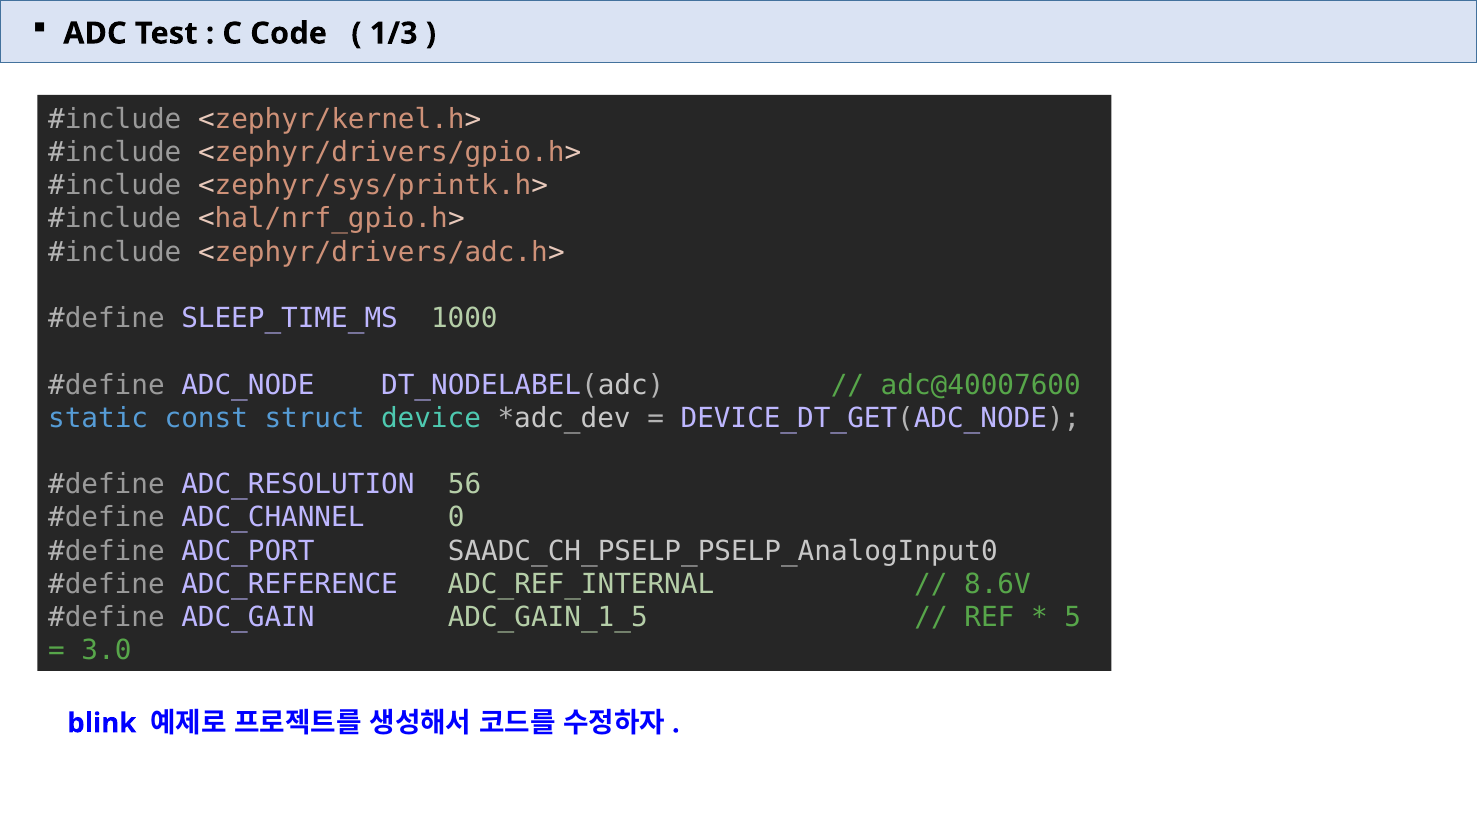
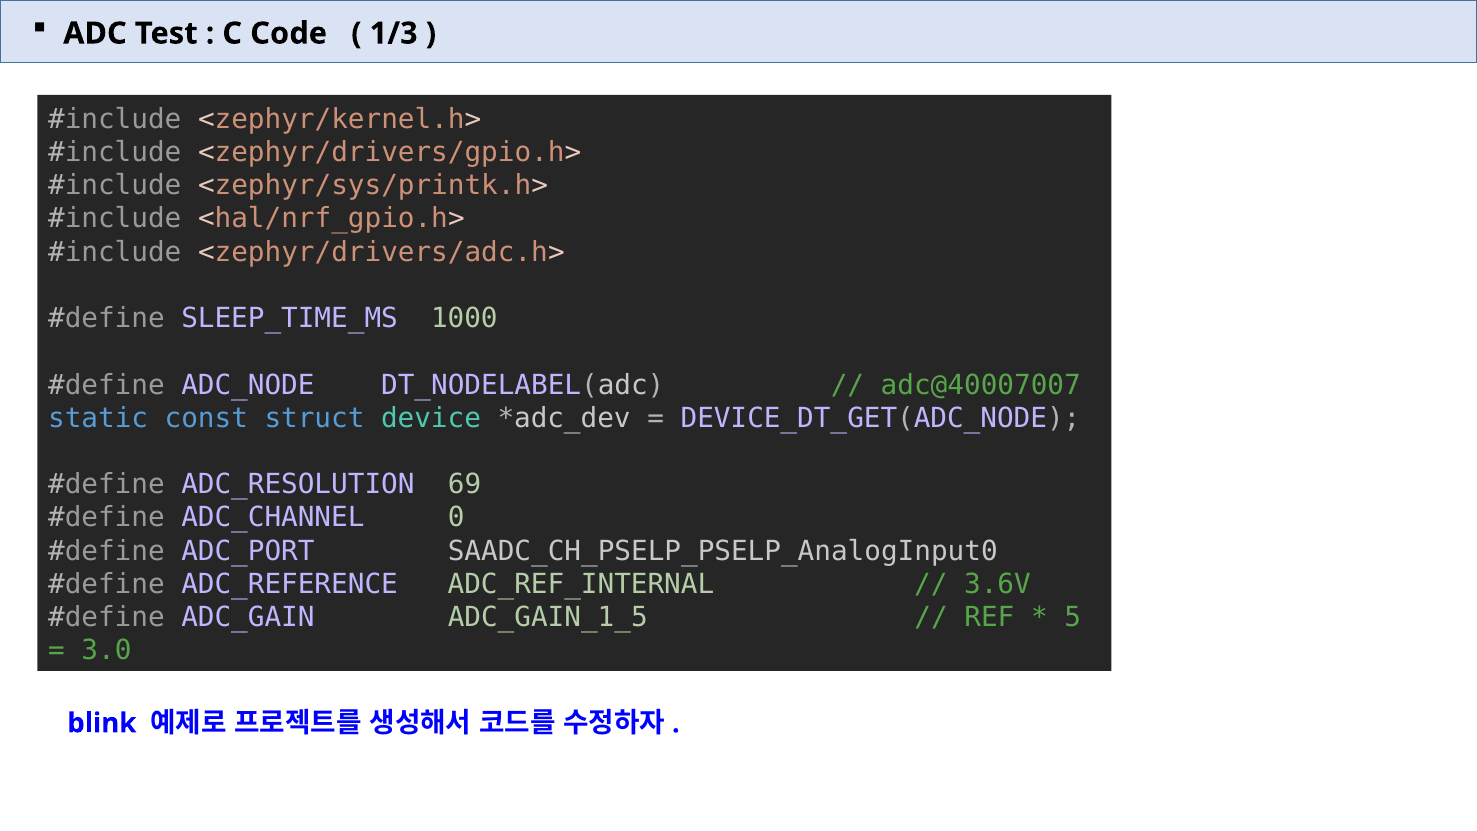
adc@40007600: adc@40007600 -> adc@40007007
56: 56 -> 69
8.6V: 8.6V -> 3.6V
